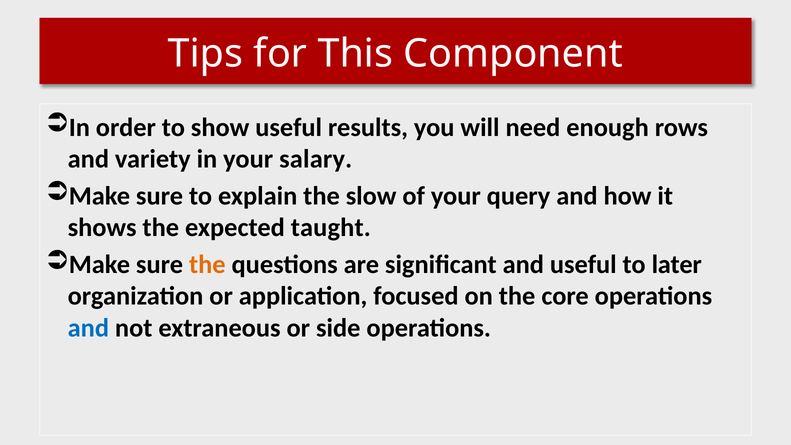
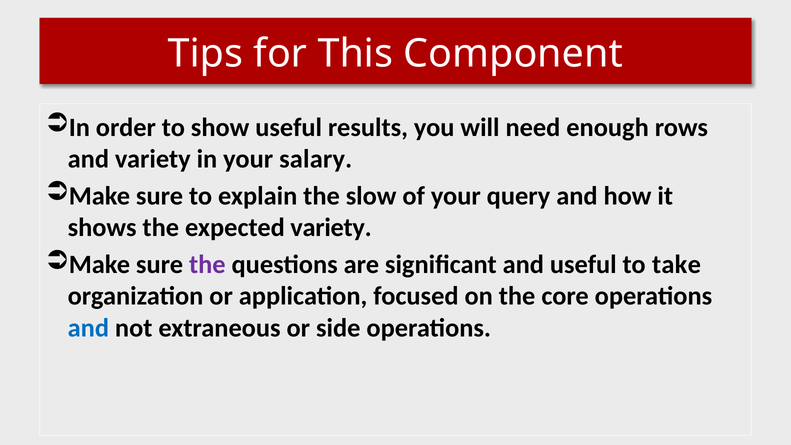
expected taught: taught -> variety
the at (207, 265) colour: orange -> purple
later: later -> take
